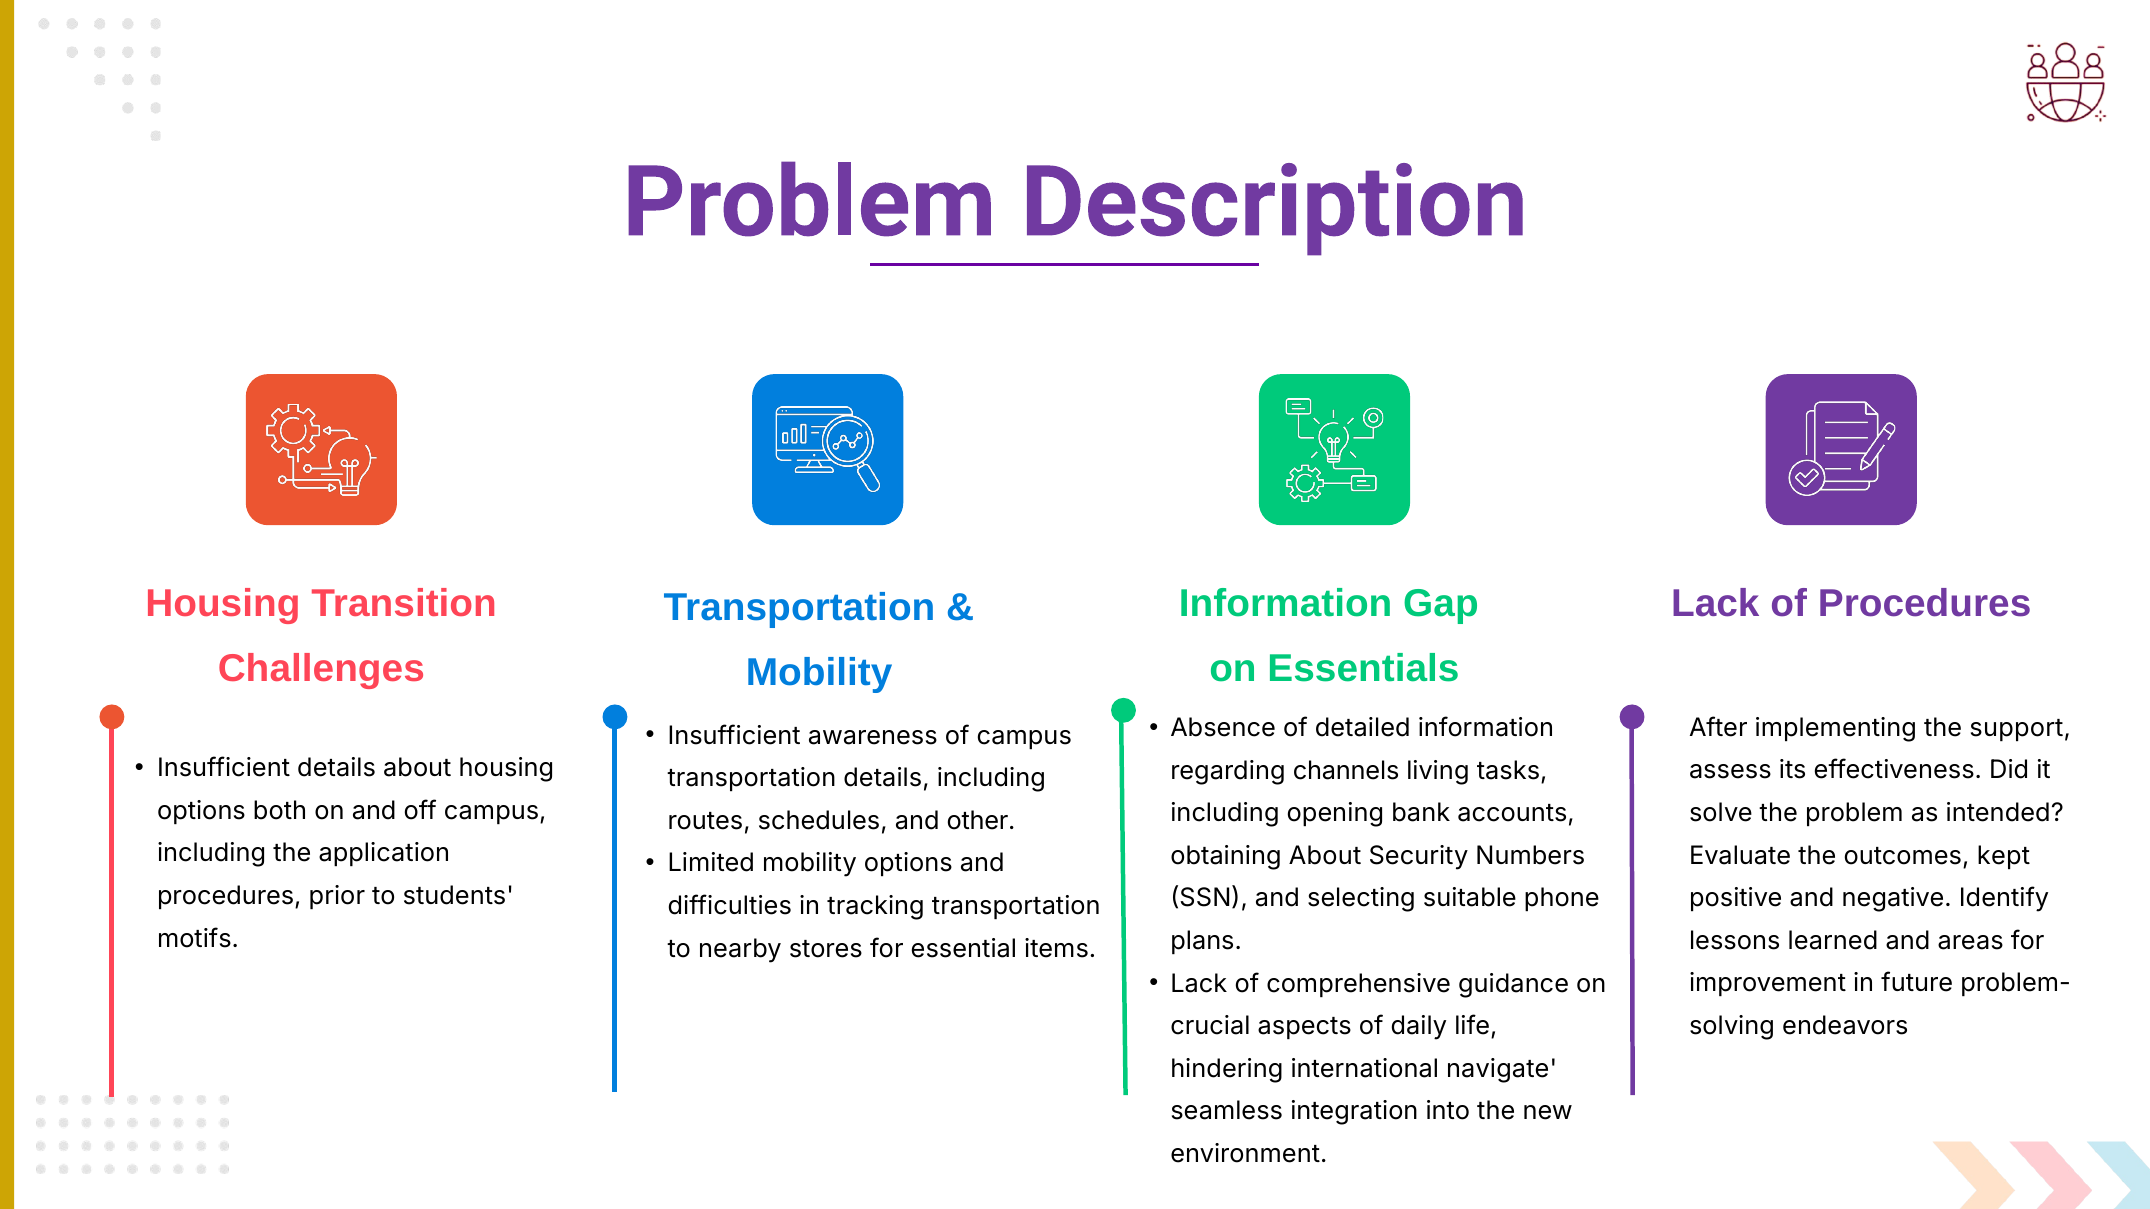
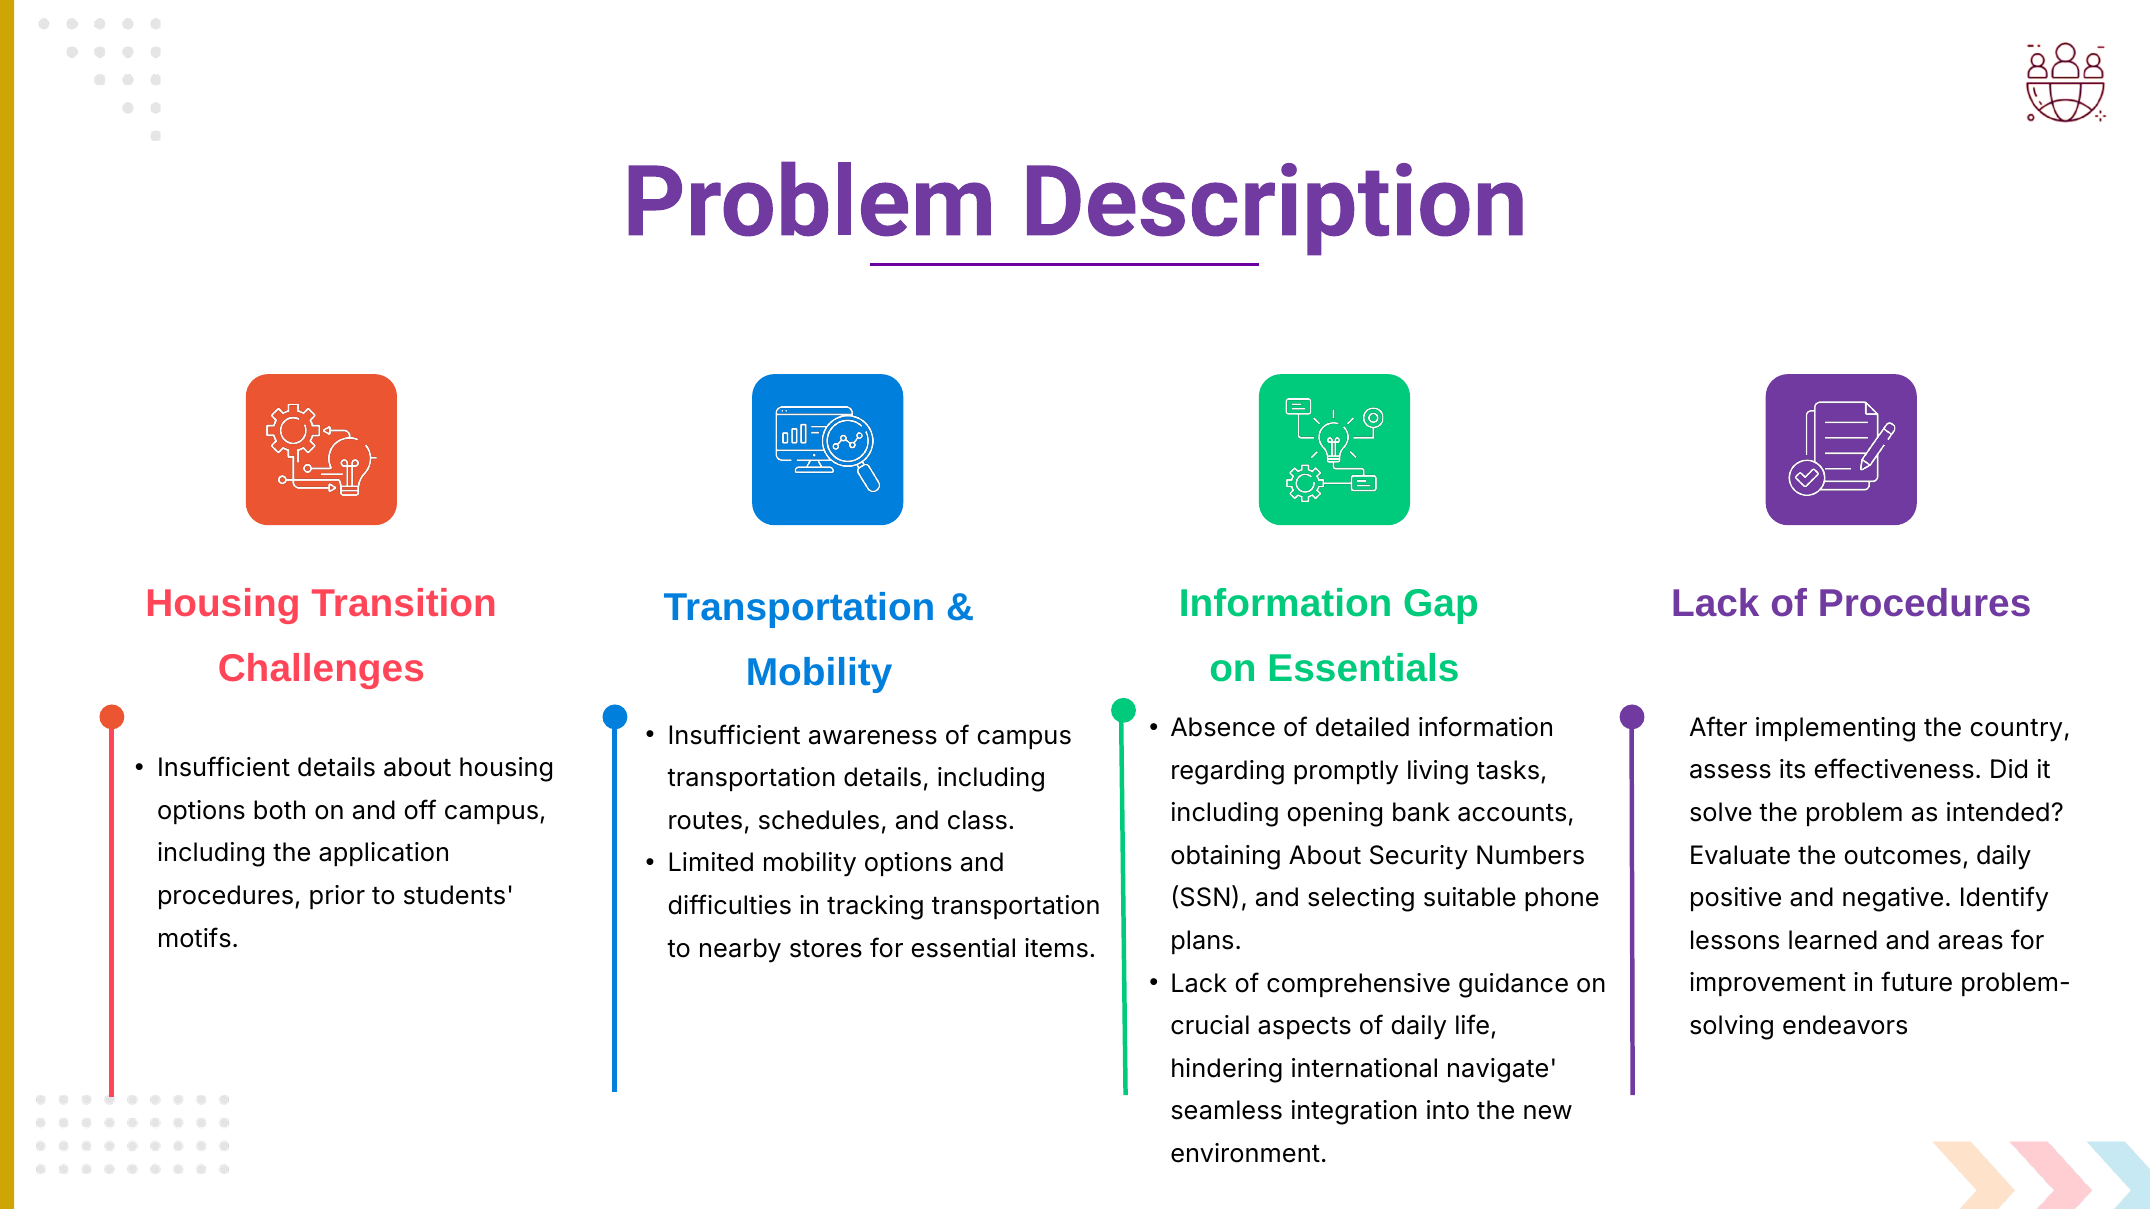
support: support -> country
channels: channels -> promptly
other: other -> class
outcomes kept: kept -> daily
